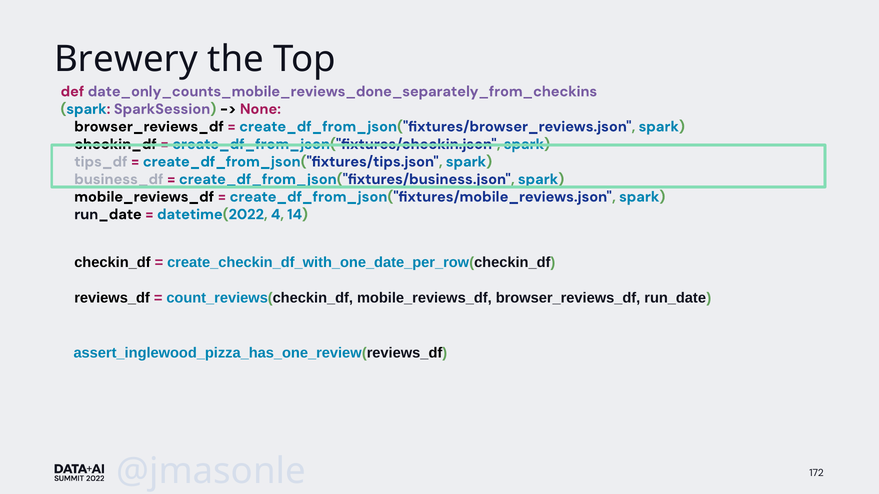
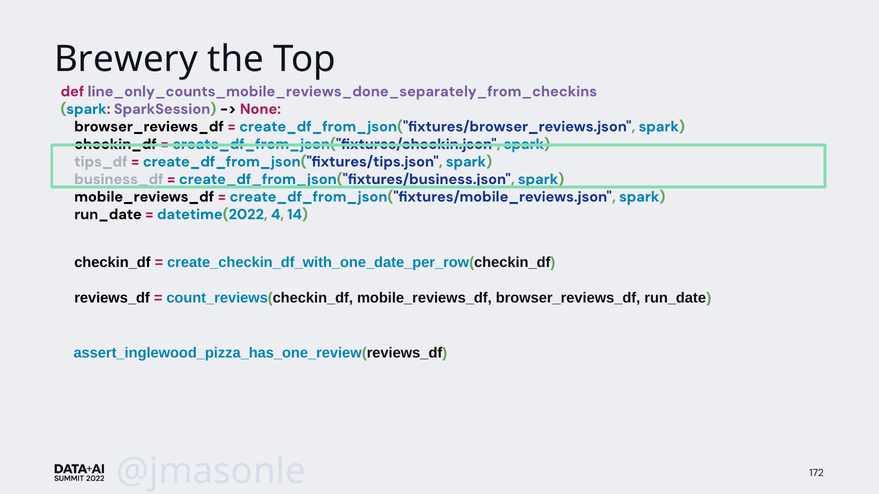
date_only_counts_mobile_reviews_done_separately_from_checkins: date_only_counts_mobile_reviews_done_separately_from_checkins -> line_only_counts_mobile_reviews_done_separately_from_checkins
